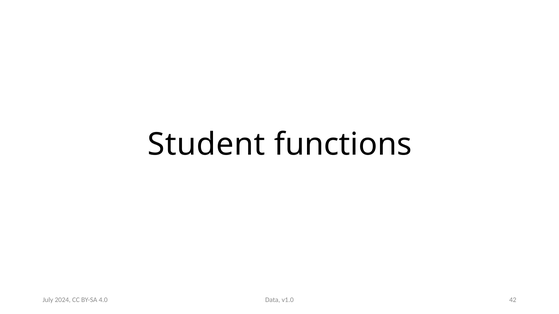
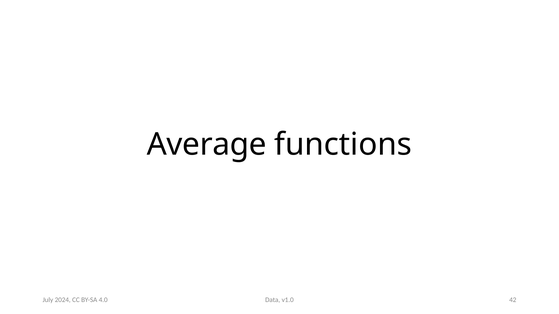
Student: Student -> Average
